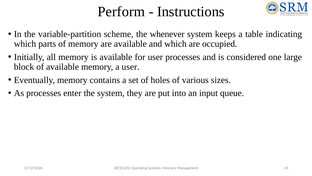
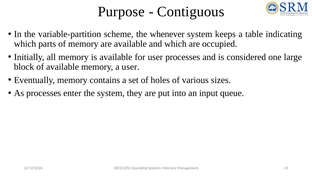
Perform: Perform -> Purpose
Instructions: Instructions -> Contiguous
